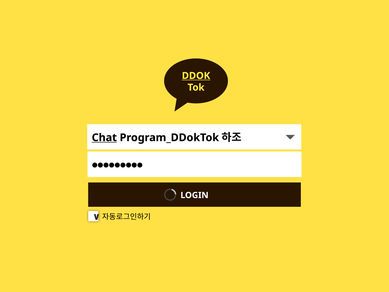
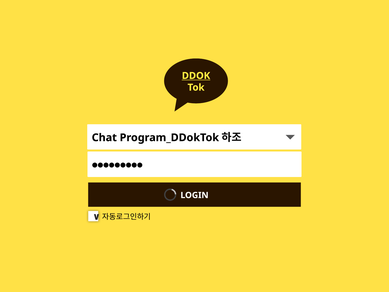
Chat underline: present -> none
